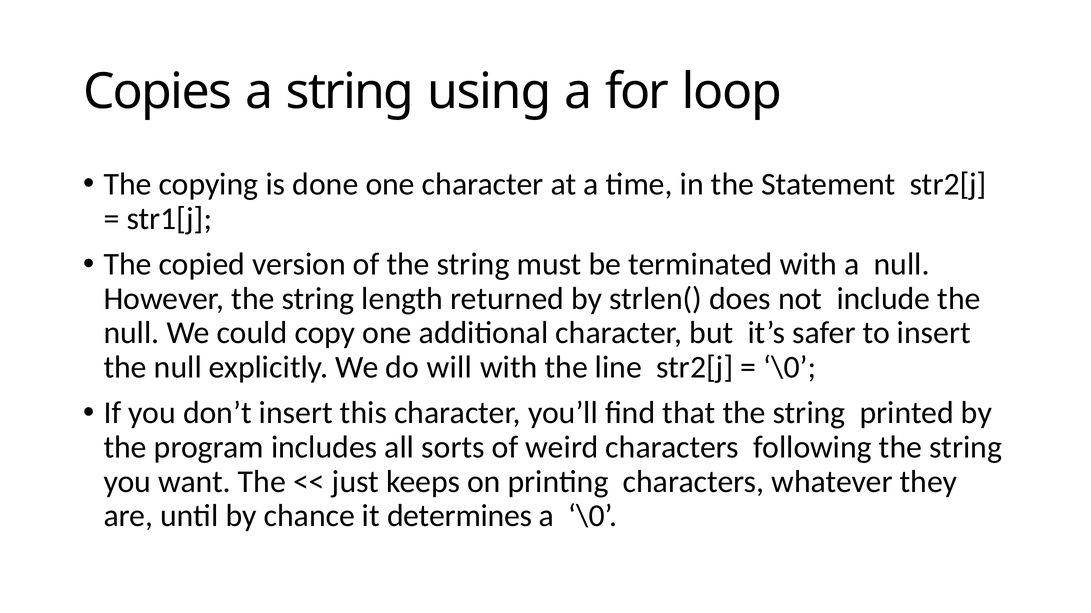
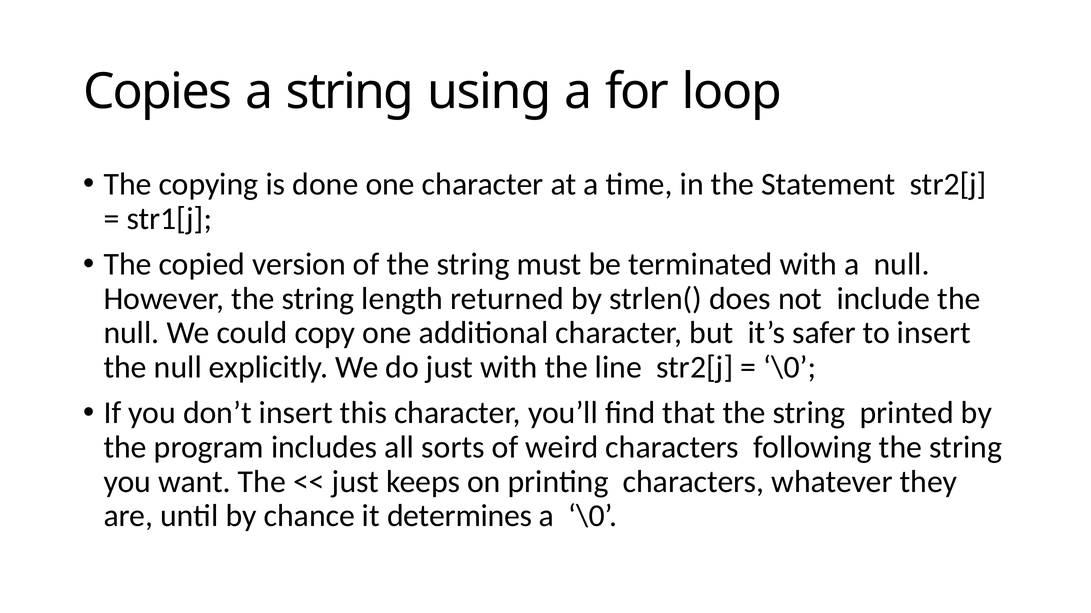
do will: will -> just
